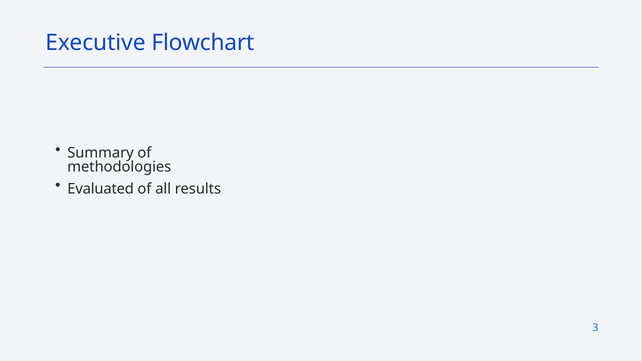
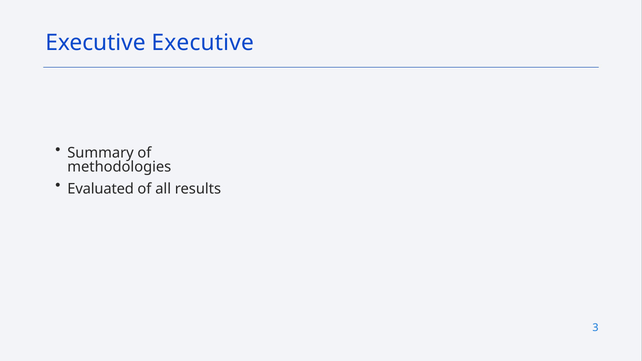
Executive Flowchart: Flowchart -> Executive
